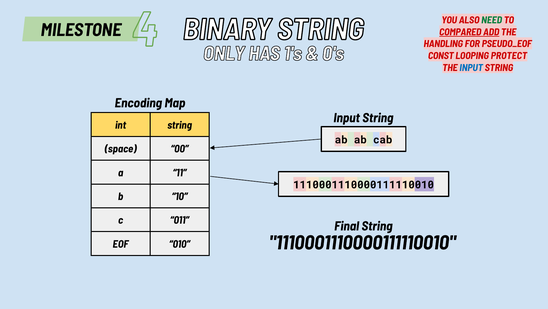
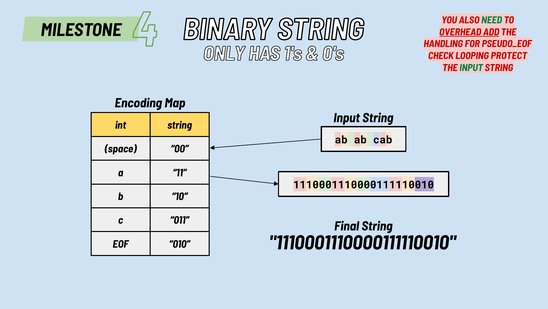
COMPARED: COMPARED -> OVERHEAD
CONST: CONST -> CHECK
INPUT colour: blue -> green
